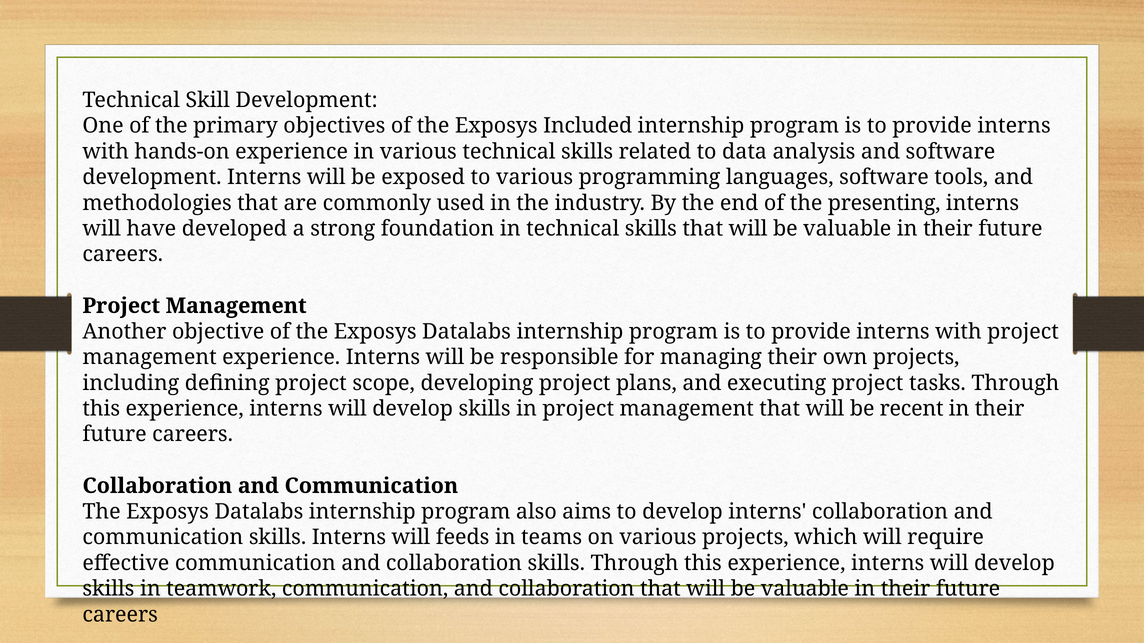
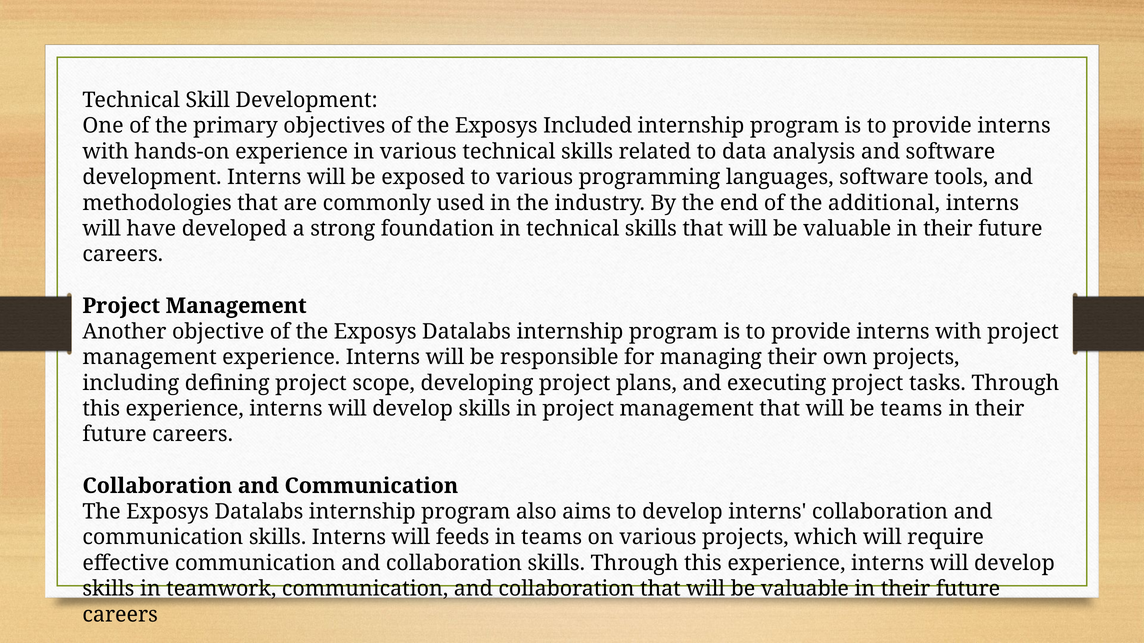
presenting: presenting -> additional
be recent: recent -> teams
